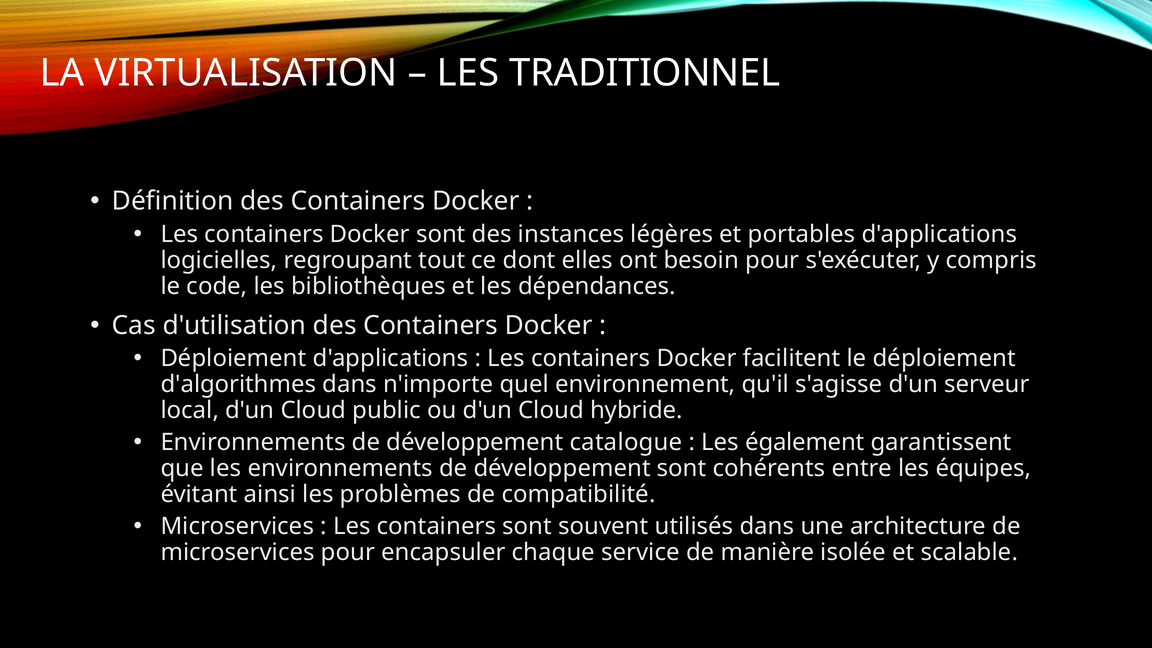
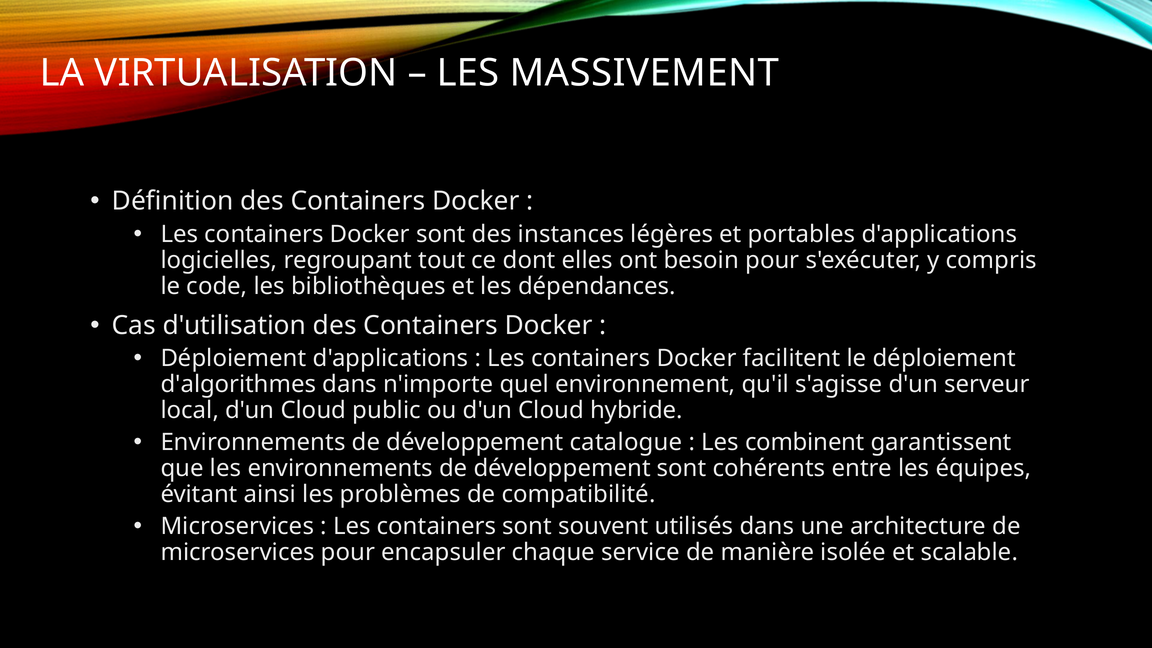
TRADITIONNEL: TRADITIONNEL -> MASSIVEMENT
également: également -> combinent
